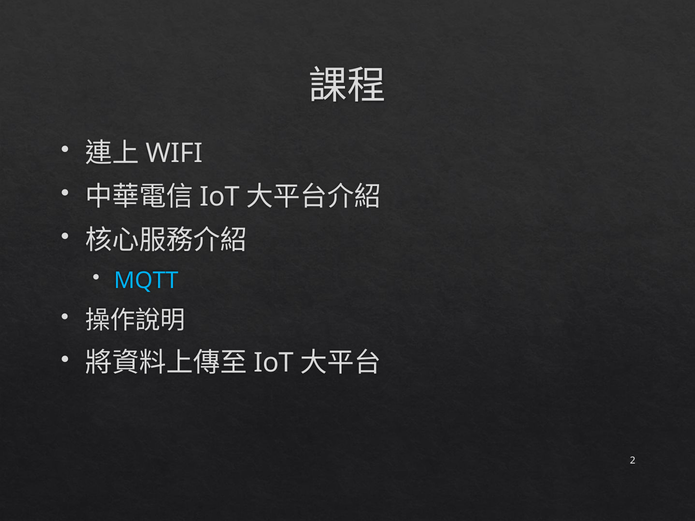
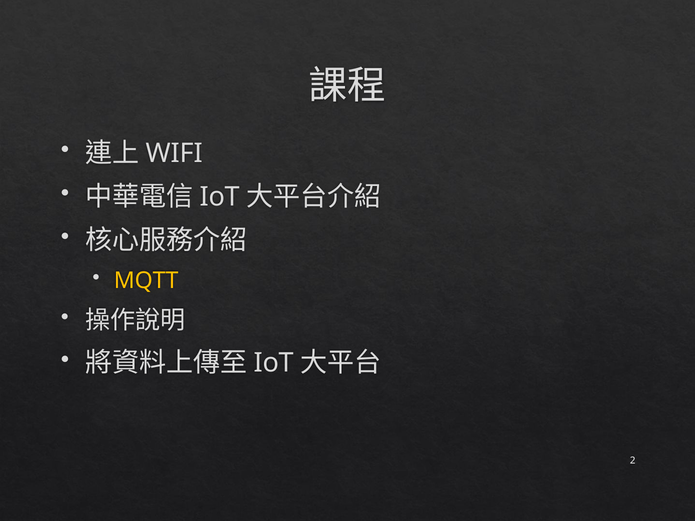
MQTT colour: light blue -> yellow
